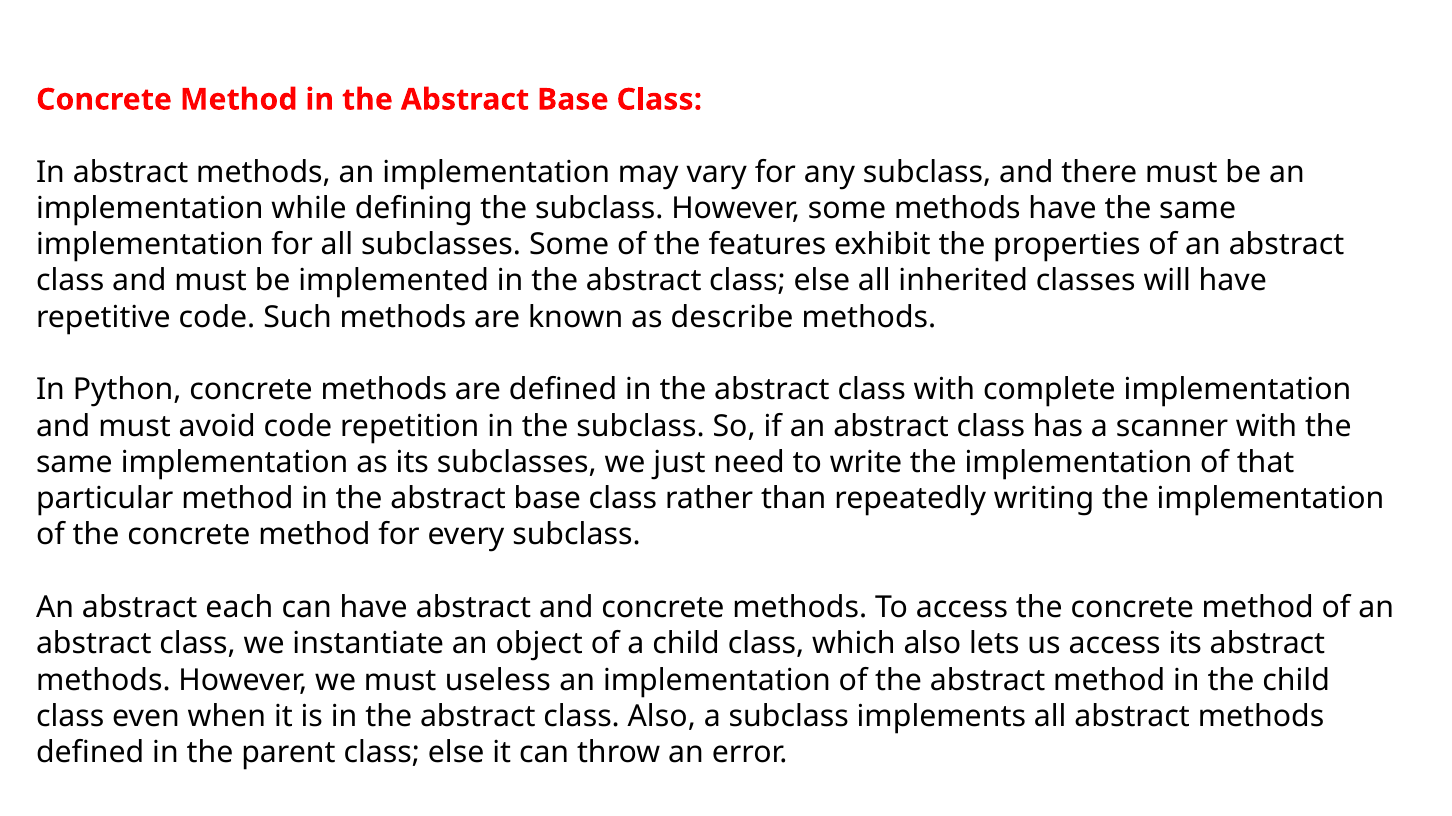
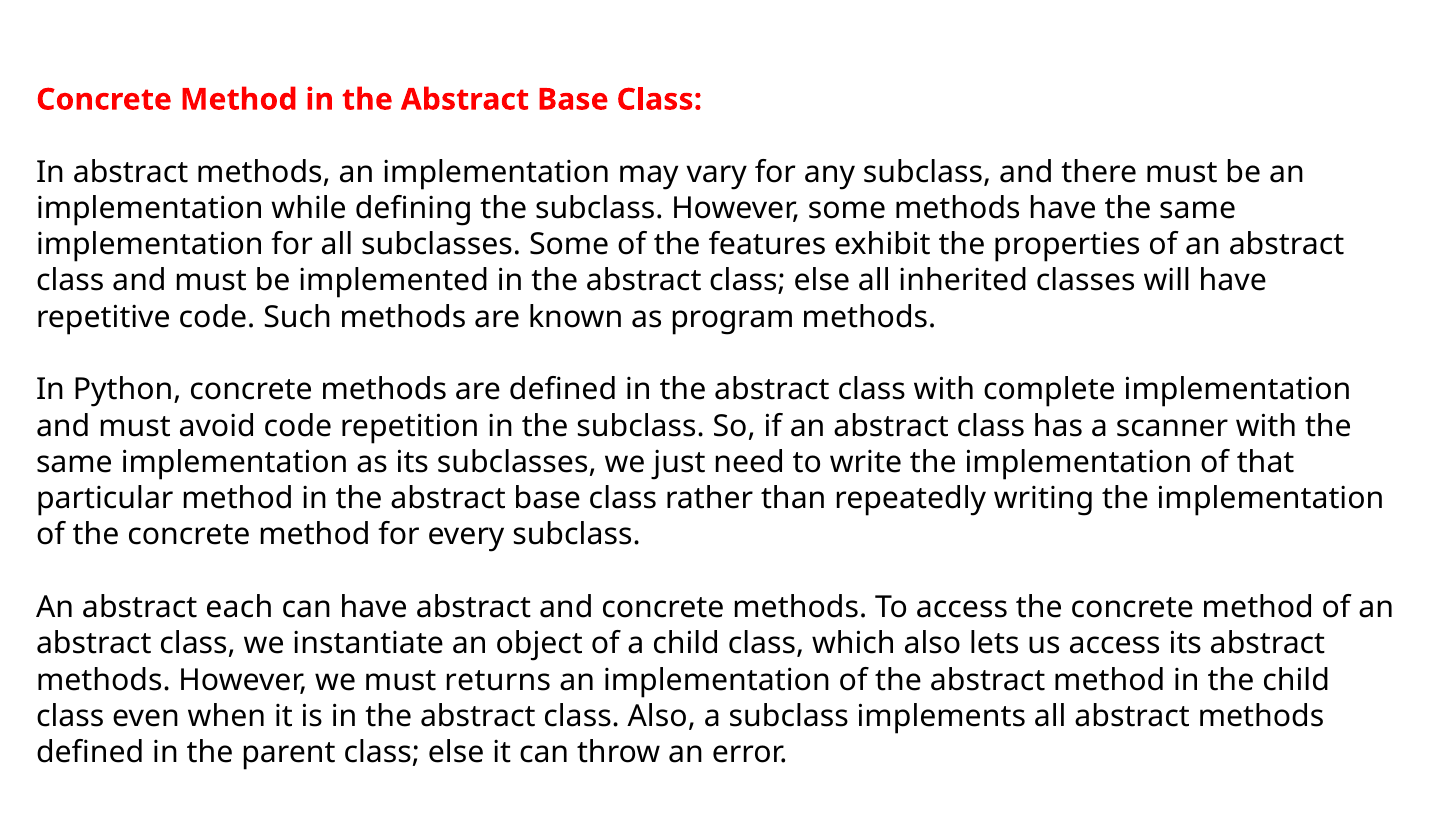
describe: describe -> program
useless: useless -> returns
